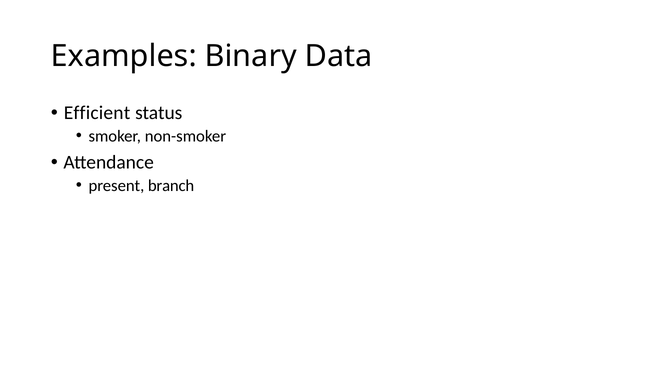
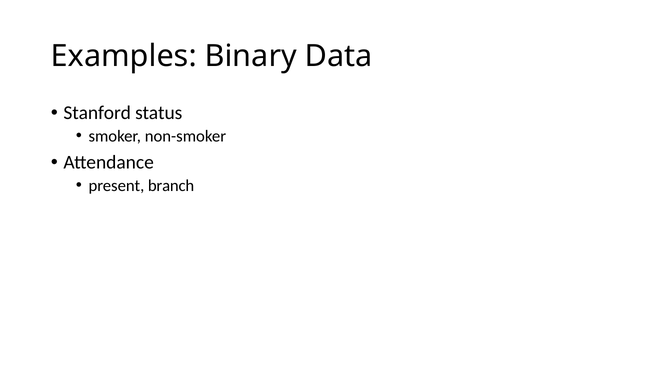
Efficient: Efficient -> Stanford
